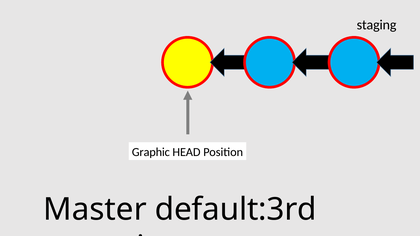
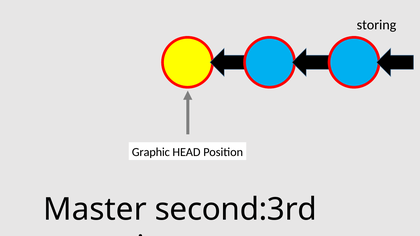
staging: staging -> storing
default:3rd: default:3rd -> second:3rd
